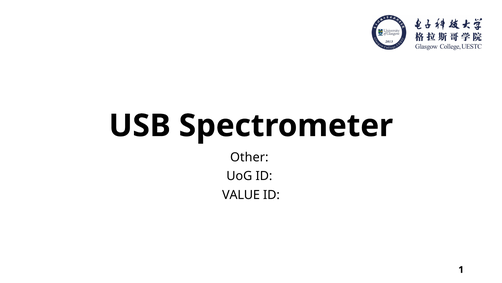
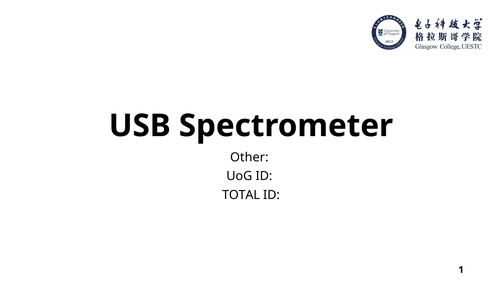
VALUE: VALUE -> TOTAL
